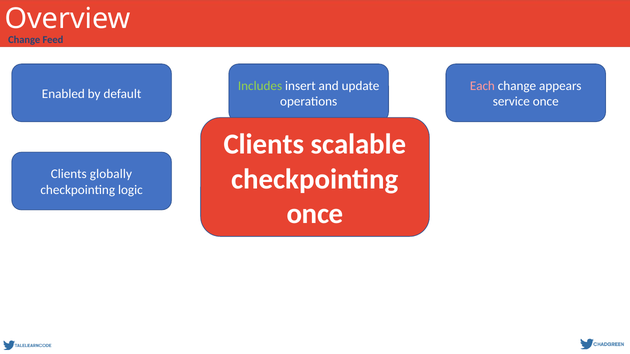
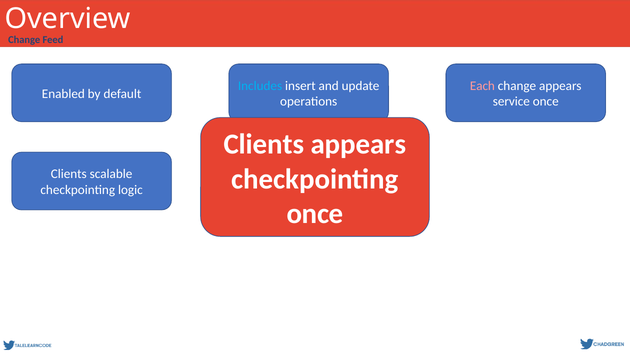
Includes colour: light green -> light blue
Clients scalable: scalable -> appears
globally: globally -> scalable
